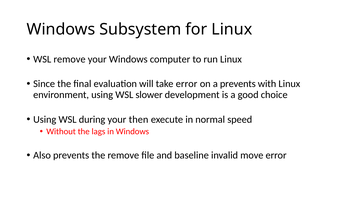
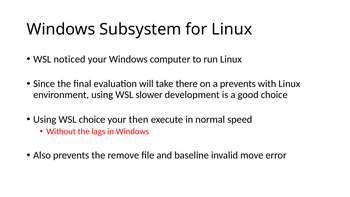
WSL remove: remove -> noticed
take error: error -> there
WSL during: during -> choice
